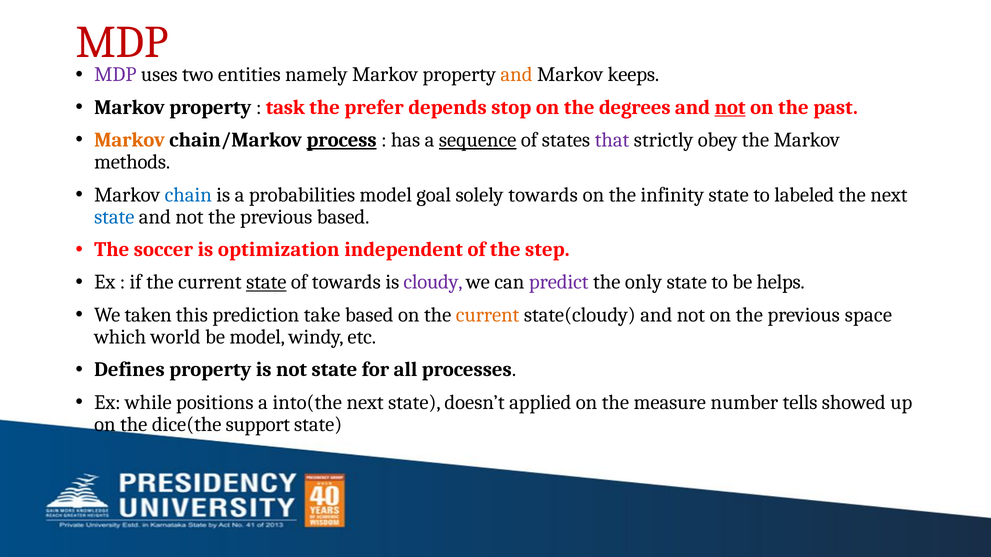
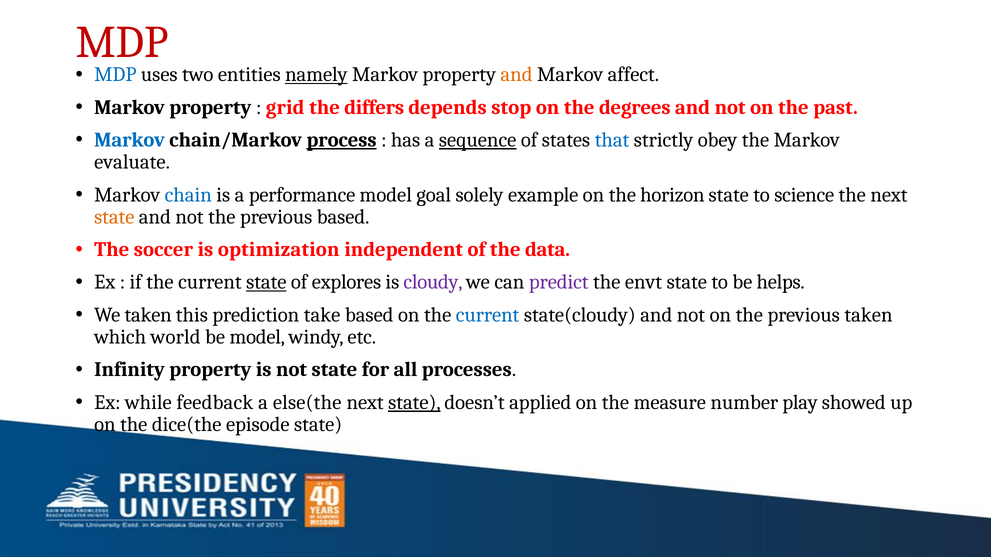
MDP at (115, 75) colour: purple -> blue
namely underline: none -> present
keeps: keeps -> affect
task: task -> grid
prefer: prefer -> differs
not at (730, 107) underline: present -> none
Markov at (130, 140) colour: orange -> blue
that colour: purple -> blue
methods: methods -> evaluate
probabilities: probabilities -> performance
solely towards: towards -> example
infinity: infinity -> horizon
labeled: labeled -> science
state at (114, 217) colour: blue -> orange
step: step -> data
of towards: towards -> explores
only: only -> envt
current at (488, 315) colour: orange -> blue
previous space: space -> taken
Defines: Defines -> Infinity
positions: positions -> feedback
into(the: into(the -> else(the
state at (414, 403) underline: none -> present
tells: tells -> play
support: support -> episode
